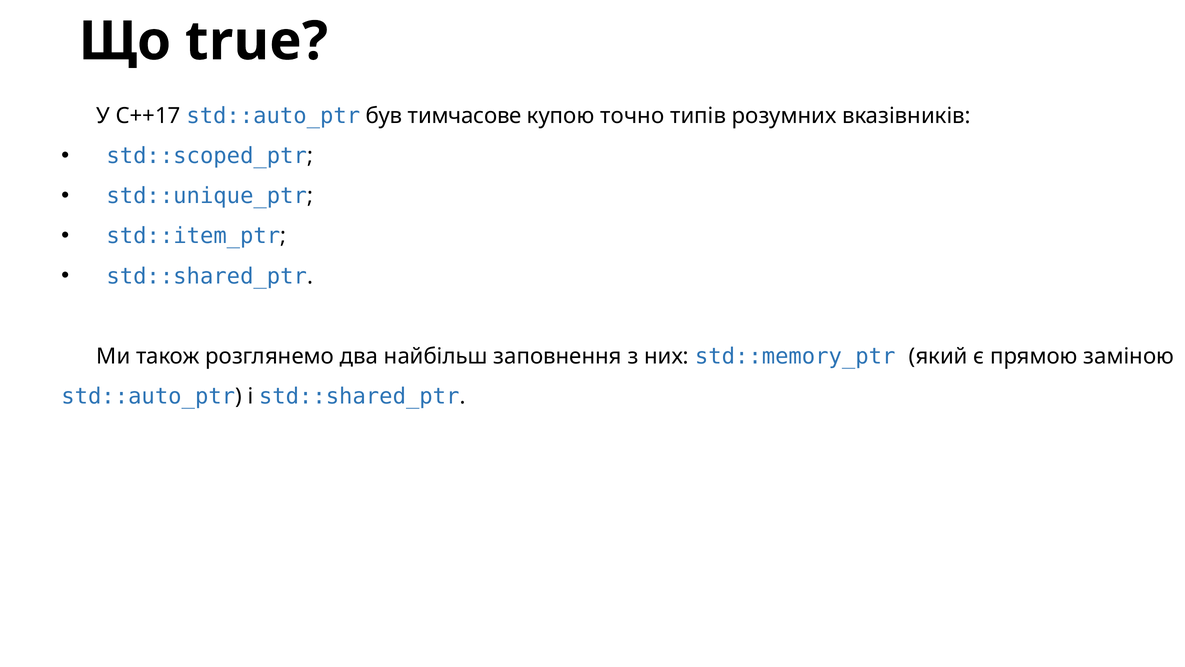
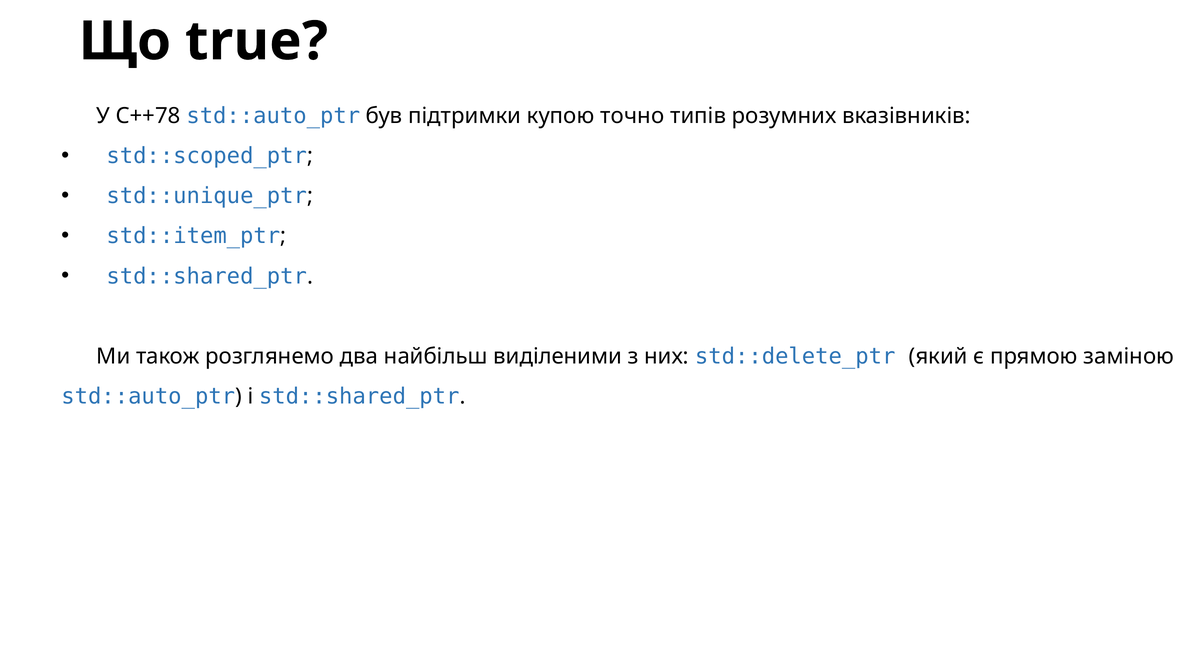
C++17: C++17 -> C++78
тимчасове: тимчасове -> підтримки
заповнення: заповнення -> виділеними
std::memory_ptr: std::memory_ptr -> std::delete_ptr
